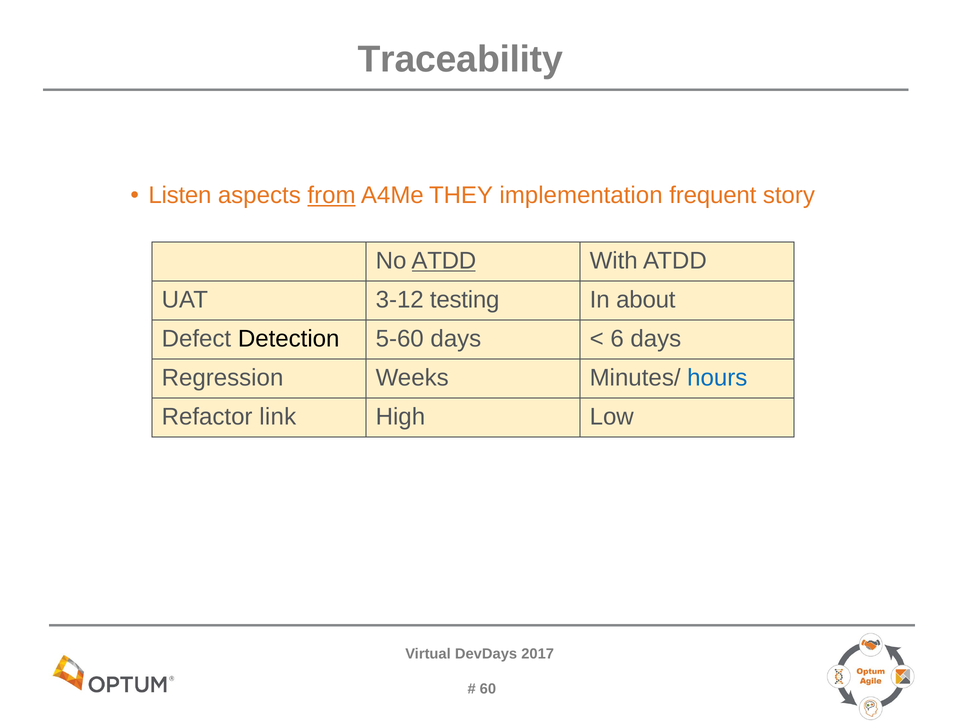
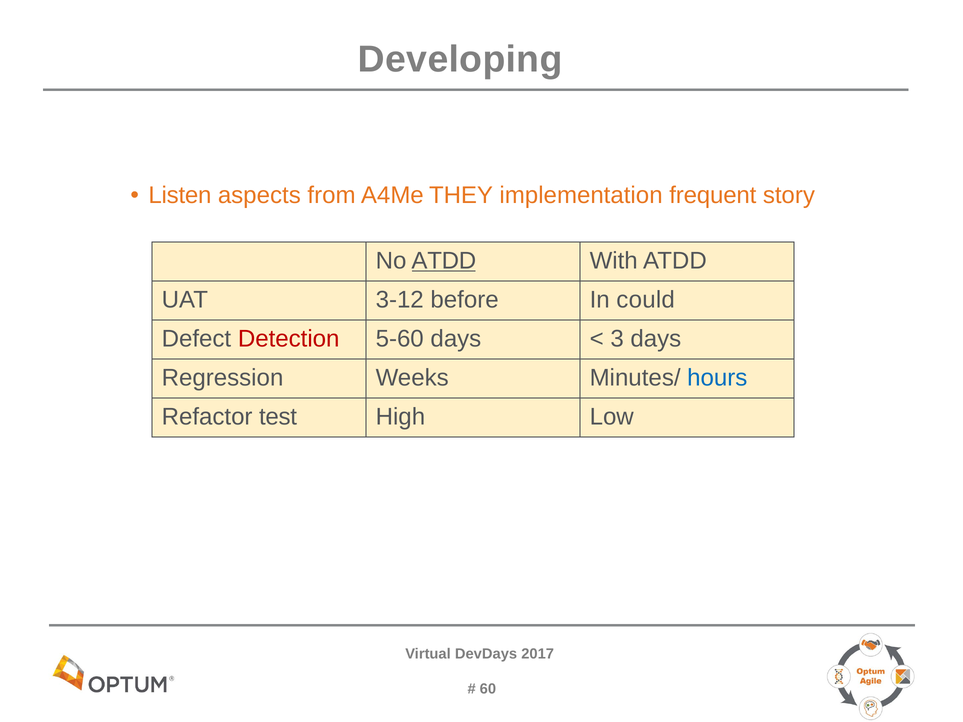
Traceability: Traceability -> Developing
from underline: present -> none
testing: testing -> before
about: about -> could
Detection colour: black -> red
6: 6 -> 3
link: link -> test
